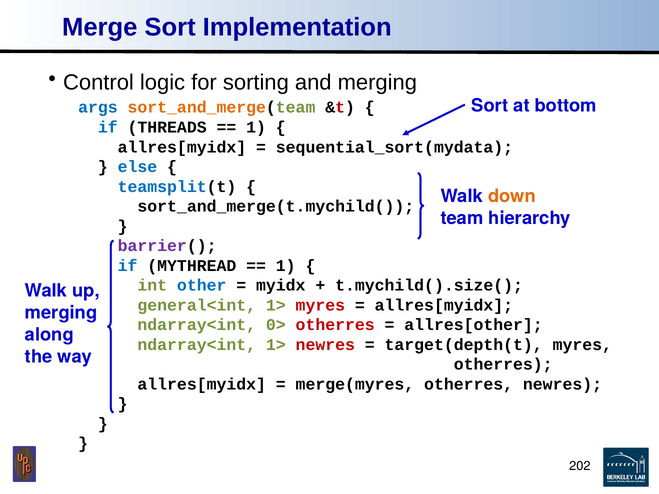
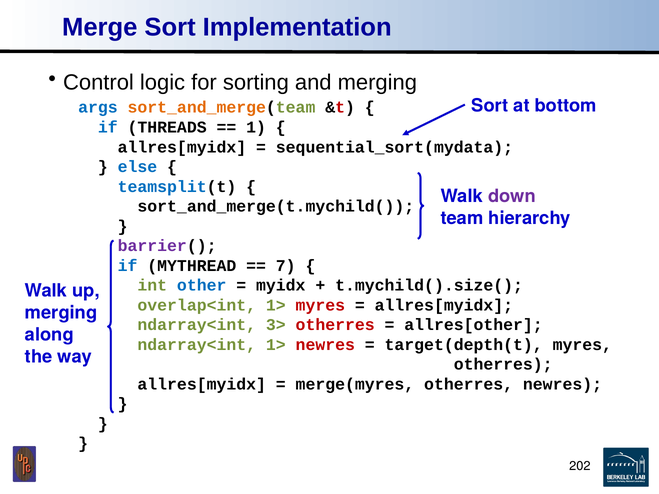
down colour: orange -> purple
1 at (286, 266): 1 -> 7
general<int: general<int -> overlap<int
0>: 0> -> 3>
